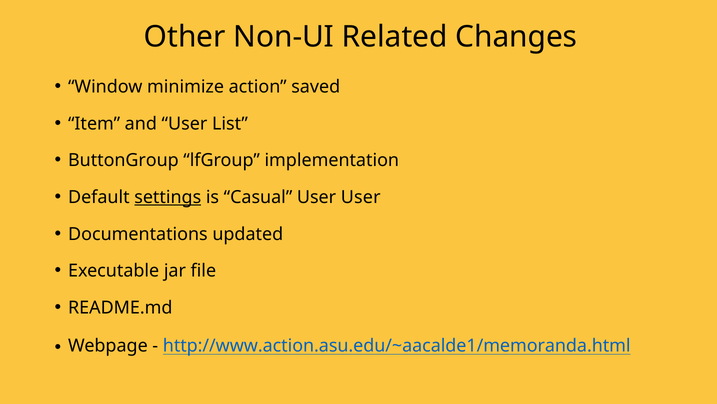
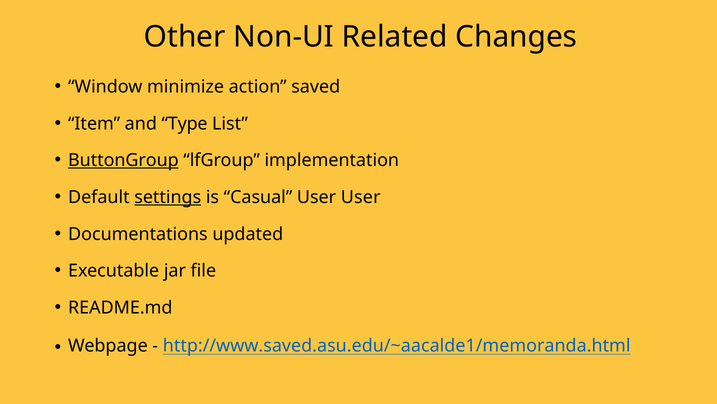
and User: User -> Type
ButtonGroup underline: none -> present
http://www.action.asu.edu/~aacalde1/memoranda.html: http://www.action.asu.edu/~aacalde1/memoranda.html -> http://www.saved.asu.edu/~aacalde1/memoranda.html
